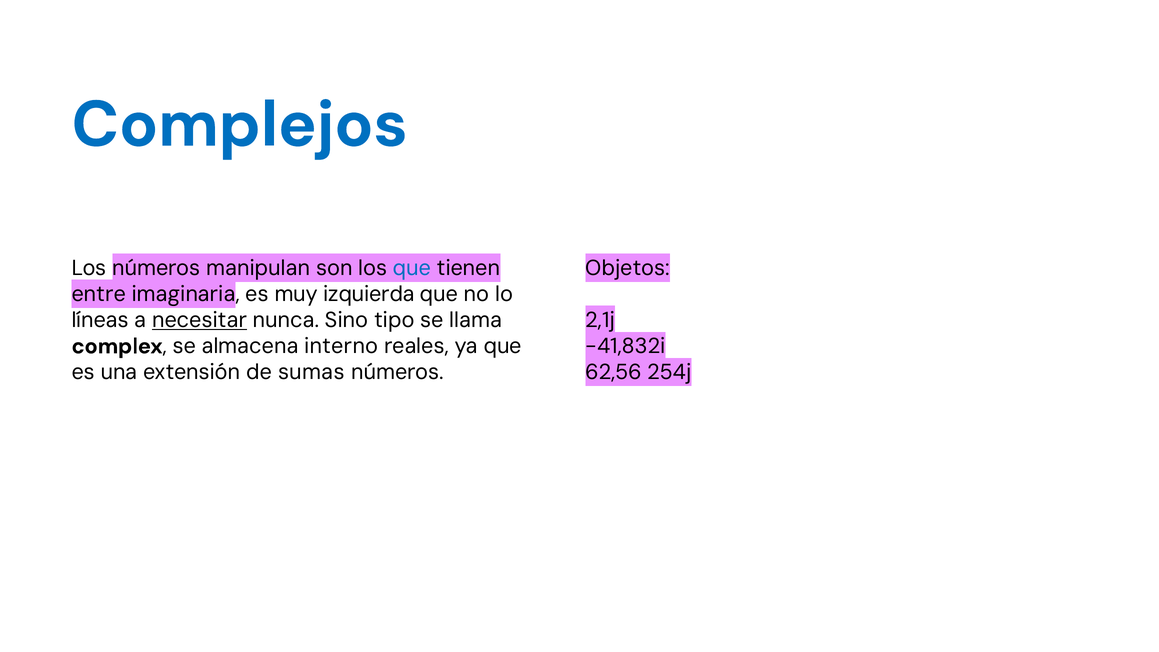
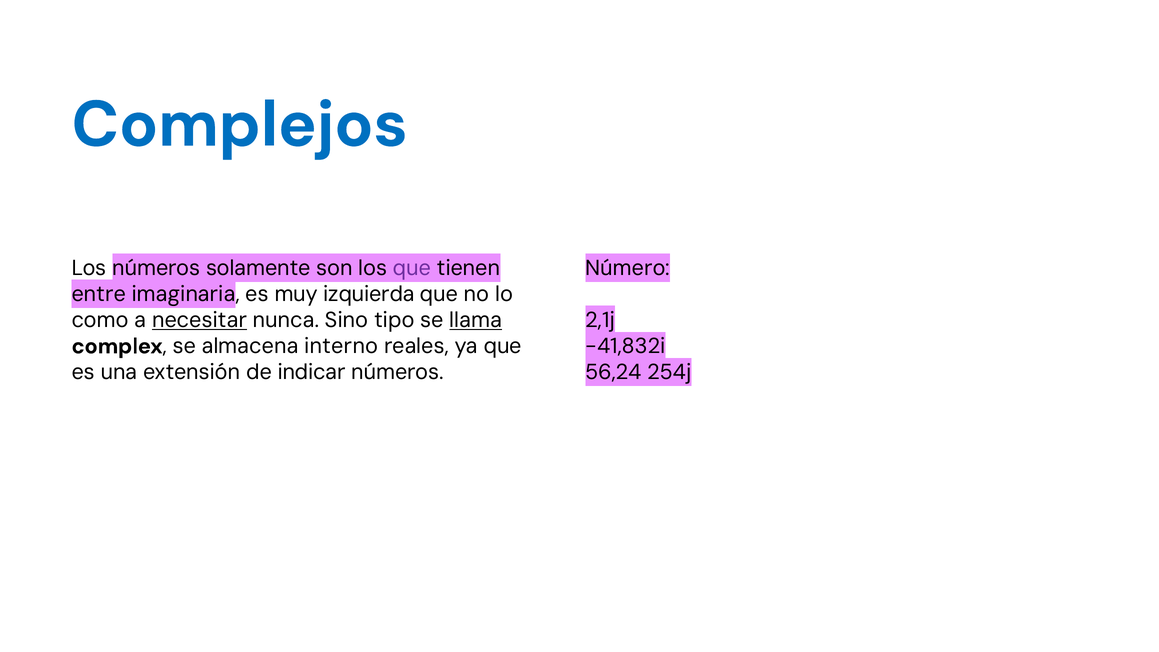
manipulan: manipulan -> solamente
que at (412, 268) colour: blue -> purple
Objetos: Objetos -> Número
líneas: líneas -> como
llama underline: none -> present
sumas: sumas -> indicar
62,56: 62,56 -> 56,24
